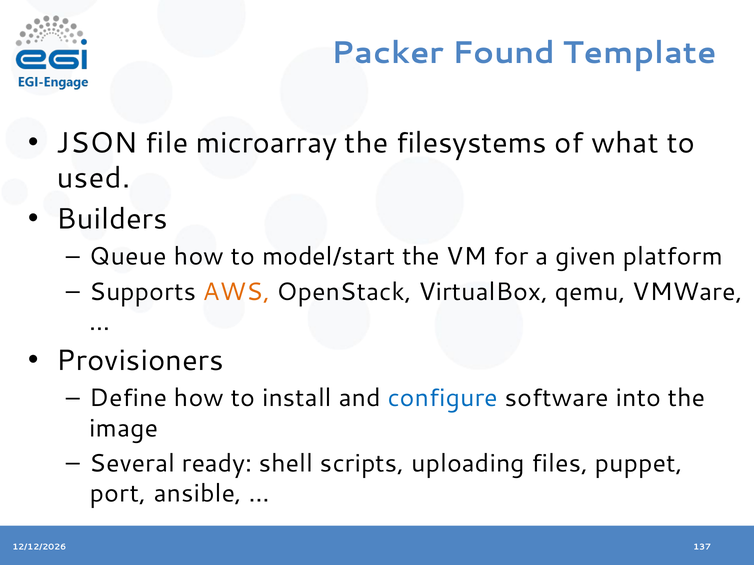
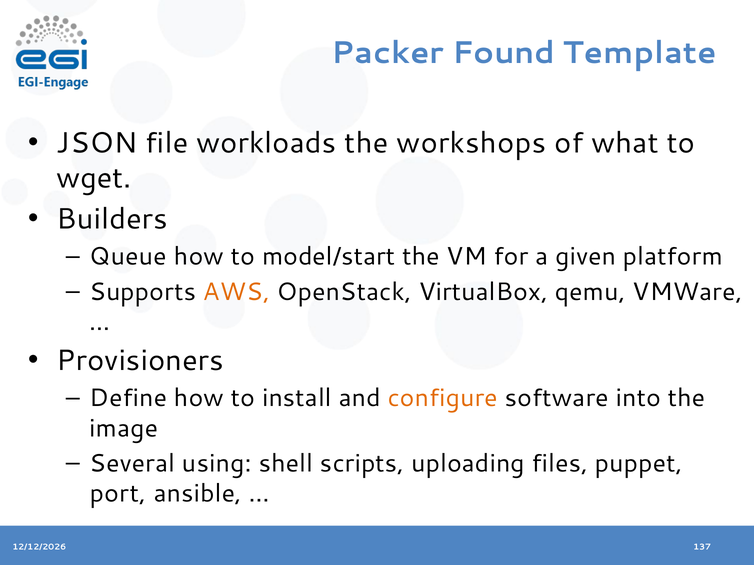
microarray: microarray -> workloads
filesystems: filesystems -> workshops
used: used -> wget
configure colour: blue -> orange
ready: ready -> using
